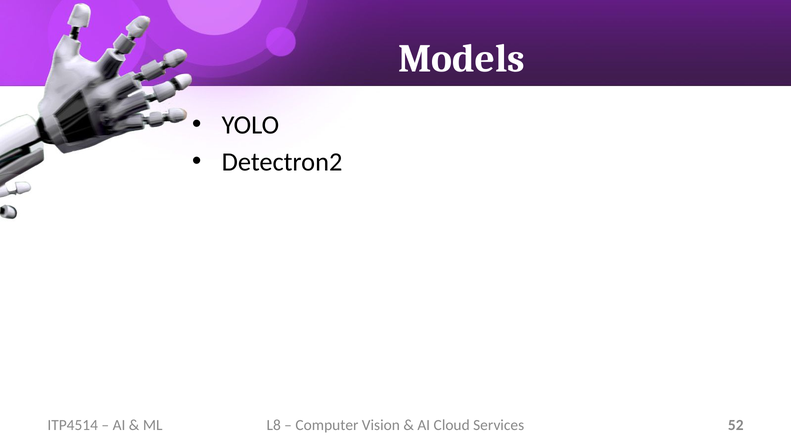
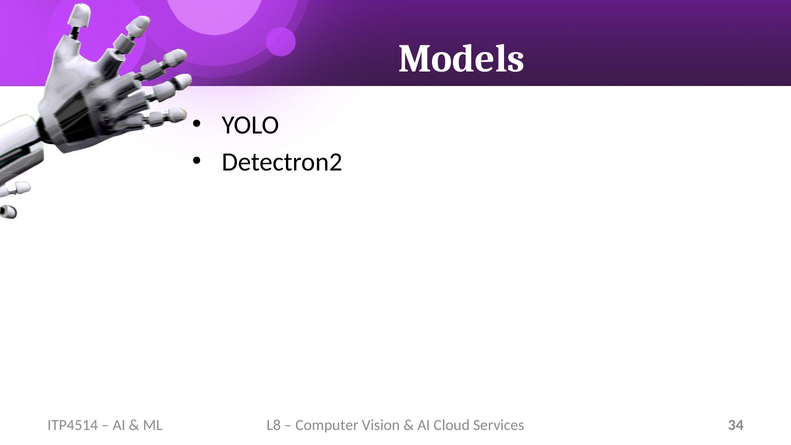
52: 52 -> 34
